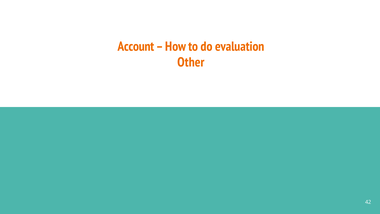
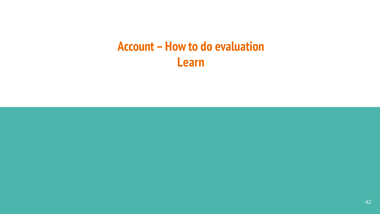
Other: Other -> Learn
